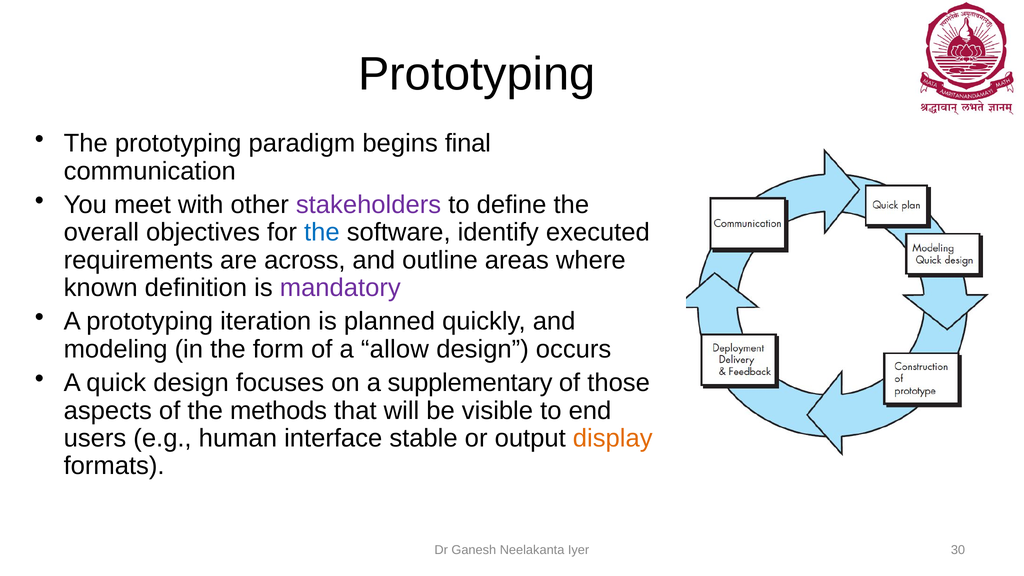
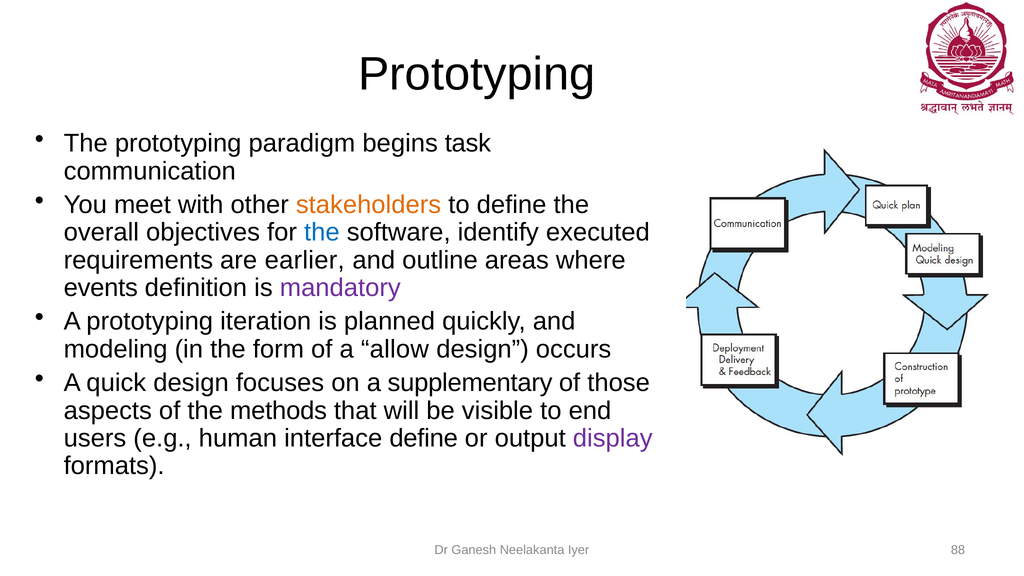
final: final -> task
stakeholders colour: purple -> orange
across: across -> earlier
known: known -> events
interface stable: stable -> define
display colour: orange -> purple
30: 30 -> 88
